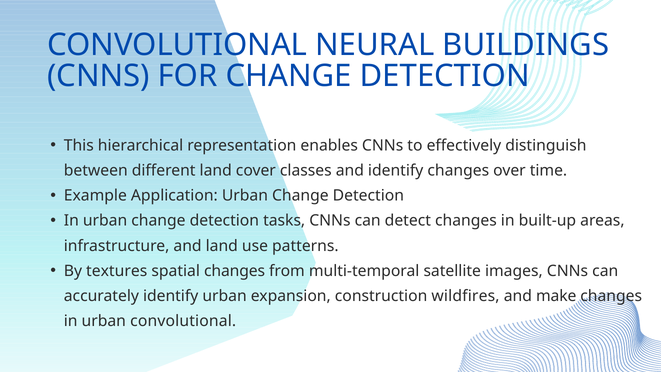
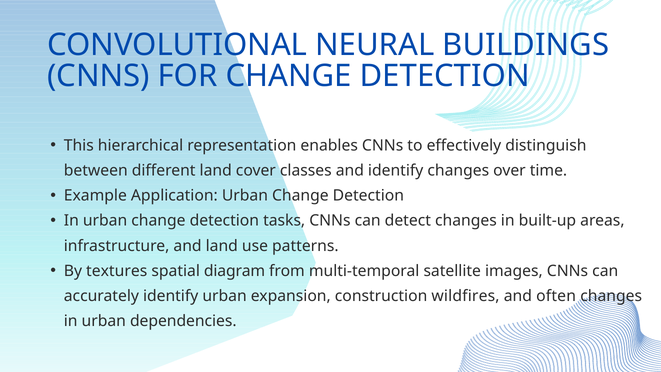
spatial changes: changes -> diagram
make: make -> often
urban convolutional: convolutional -> dependencies
